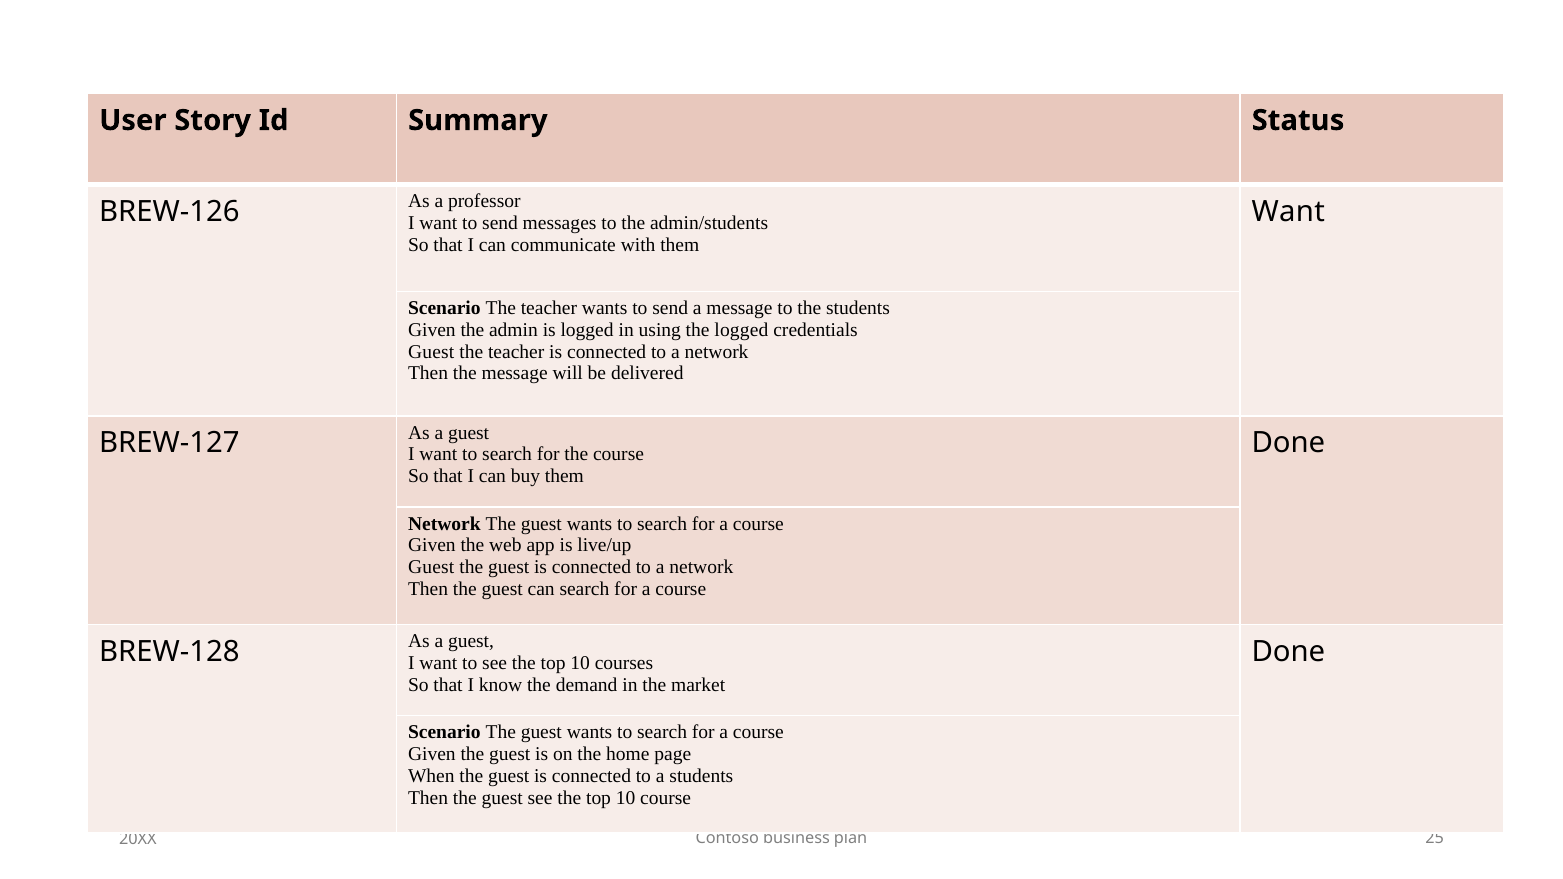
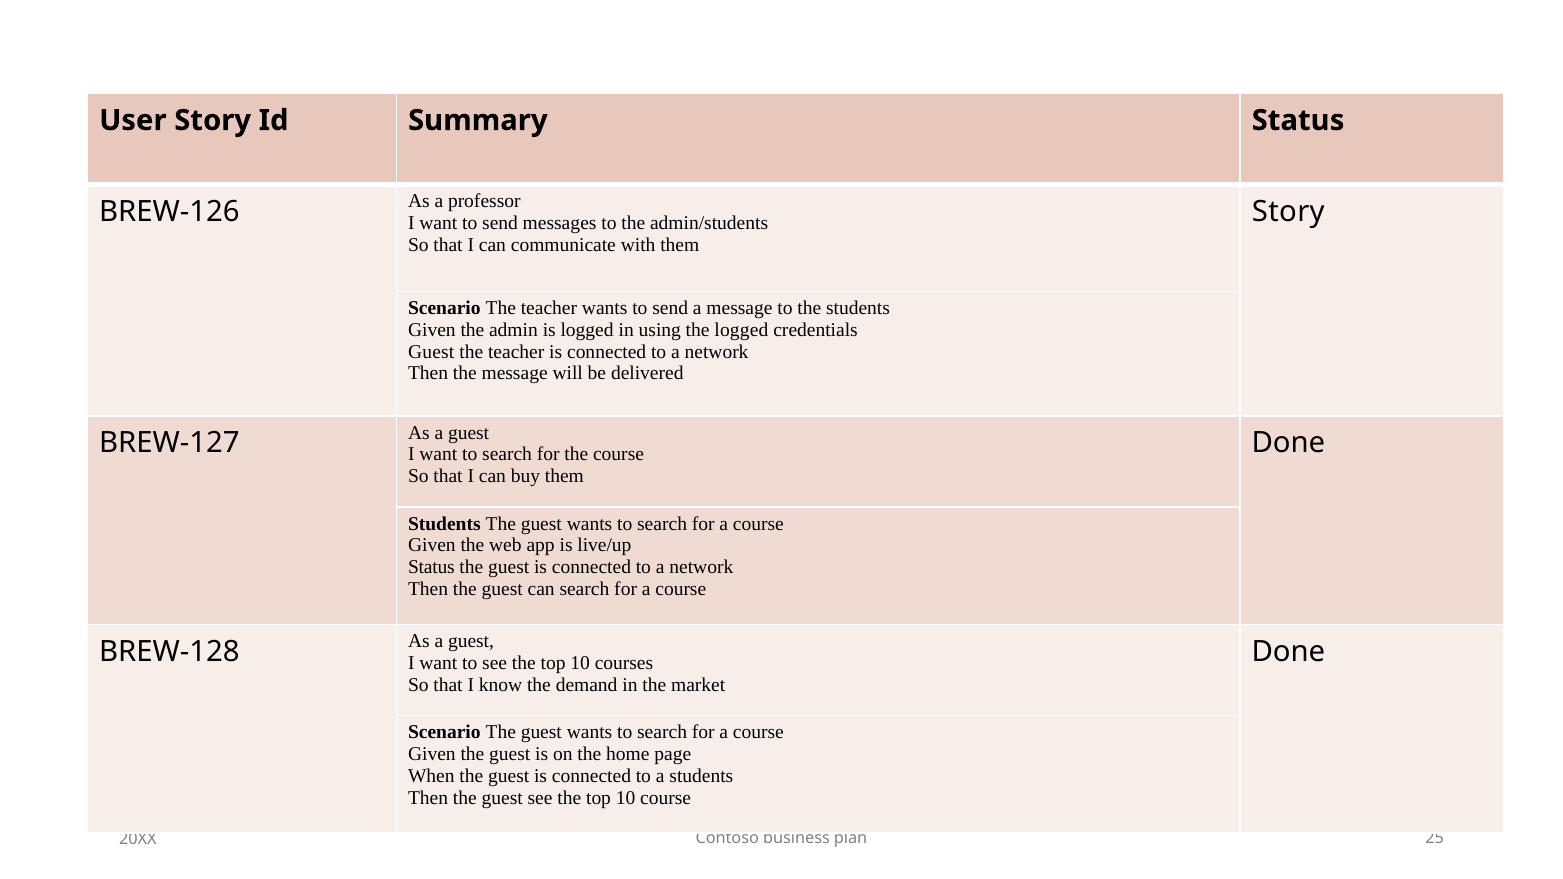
Want at (1288, 212): Want -> Story
Network at (444, 524): Network -> Students
Guest at (431, 567): Guest -> Status
